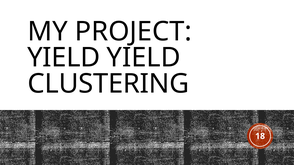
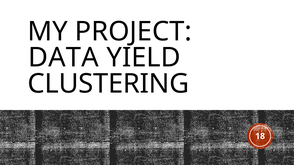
YIELD at (64, 58): YIELD -> DATA
